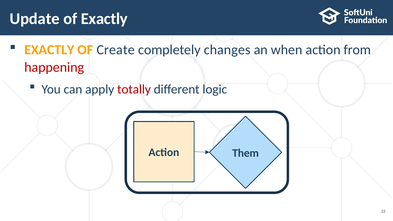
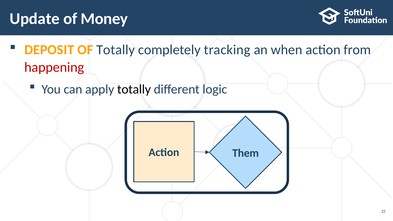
of Exactly: Exactly -> Money
EXACTLY at (49, 50): EXACTLY -> DEPOSIT
OF Create: Create -> Totally
changes: changes -> tracking
totally at (134, 89) colour: red -> black
